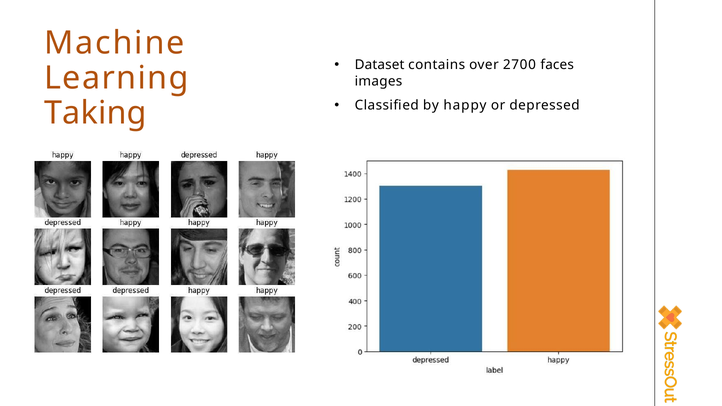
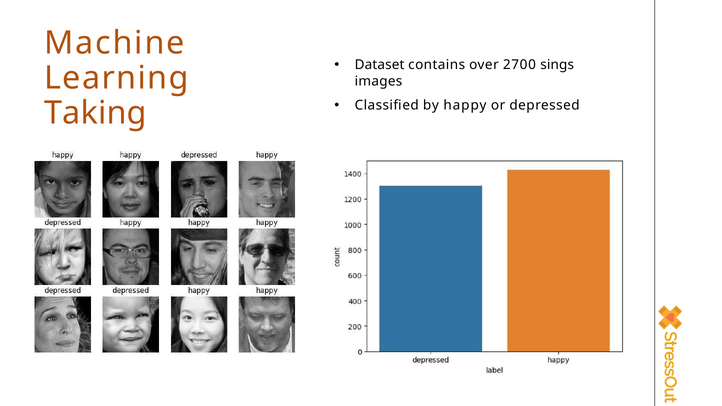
faces: faces -> sings
